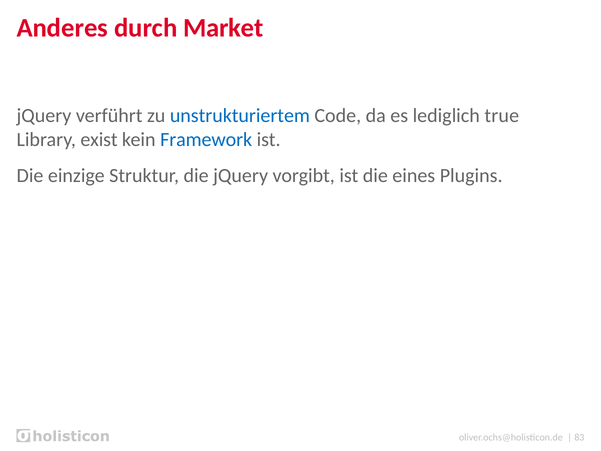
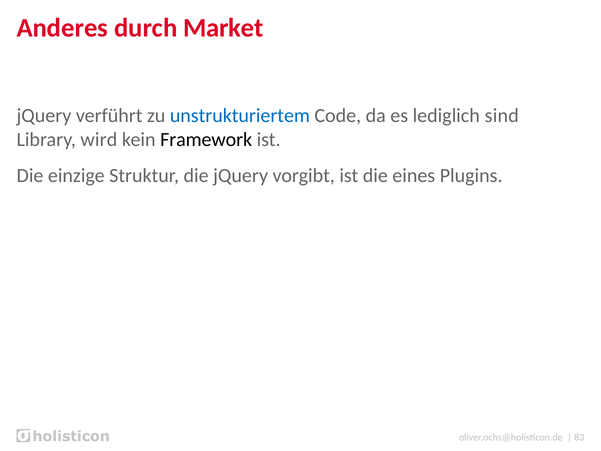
true: true -> sind
exist: exist -> wird
Framework colour: blue -> black
